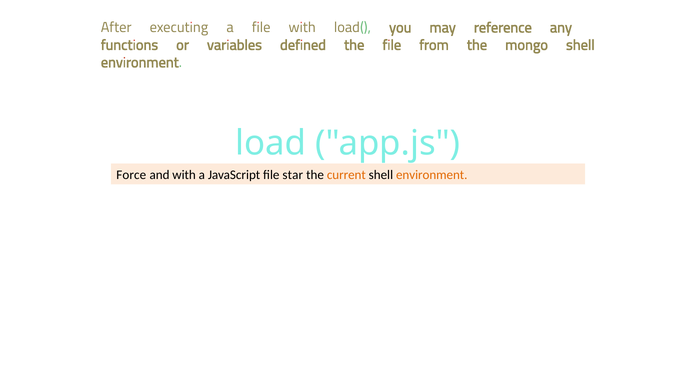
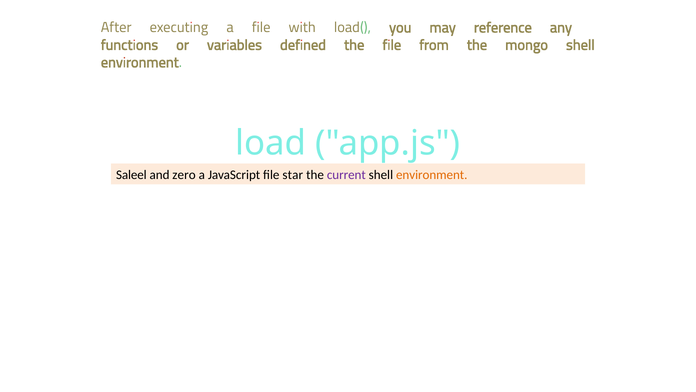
Force: Force -> Saleel
with: with -> zero
current colour: orange -> purple
